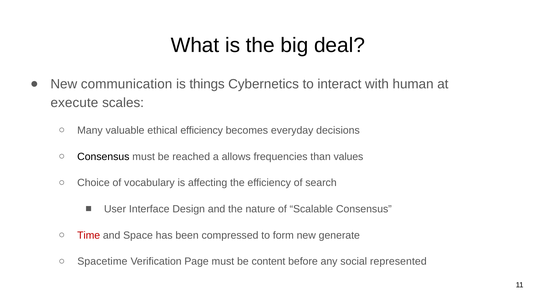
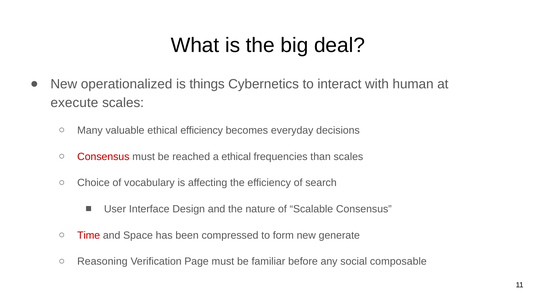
communication: communication -> operationalized
Consensus at (103, 157) colour: black -> red
a allows: allows -> ethical
than values: values -> scales
Spacetime: Spacetime -> Reasoning
content: content -> familiar
represented: represented -> composable
